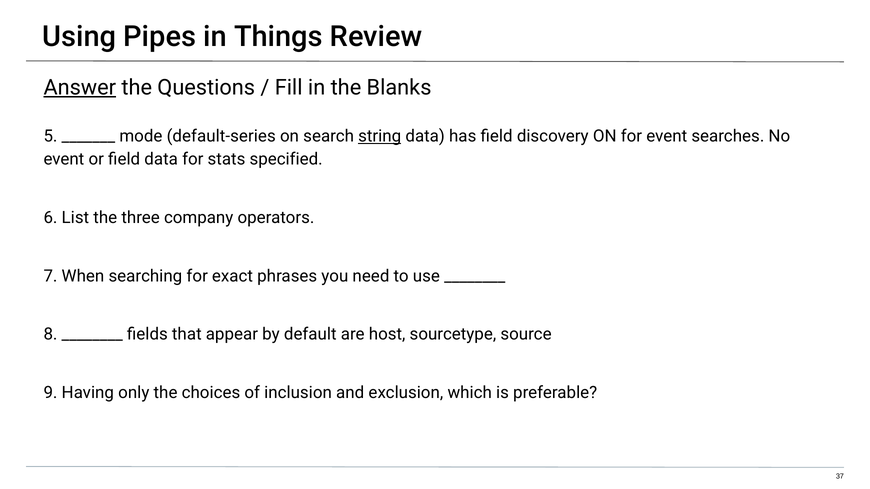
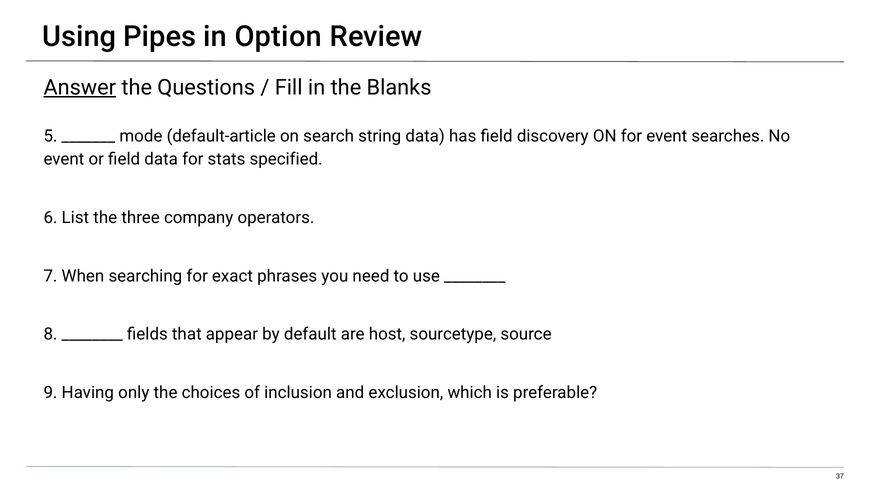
Things: Things -> Option
default-series: default-series -> default-article
string underline: present -> none
